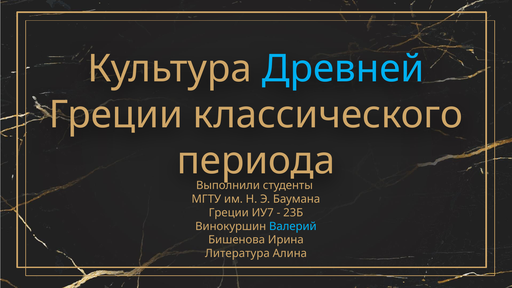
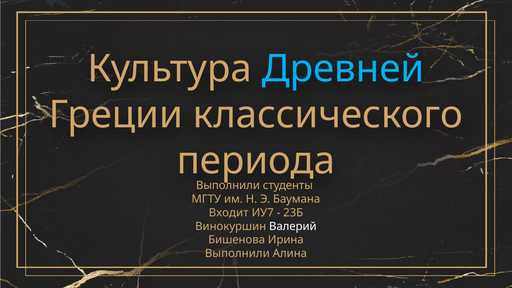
Греции at (229, 213): Греции -> Входит
Валерий colour: light blue -> white
Литература at (237, 254): Литература -> Выполнили
